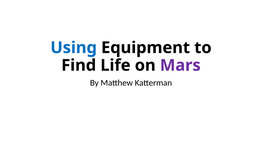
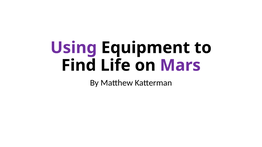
Using colour: blue -> purple
